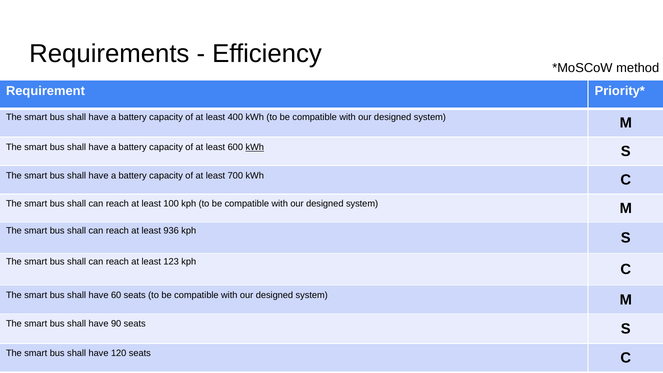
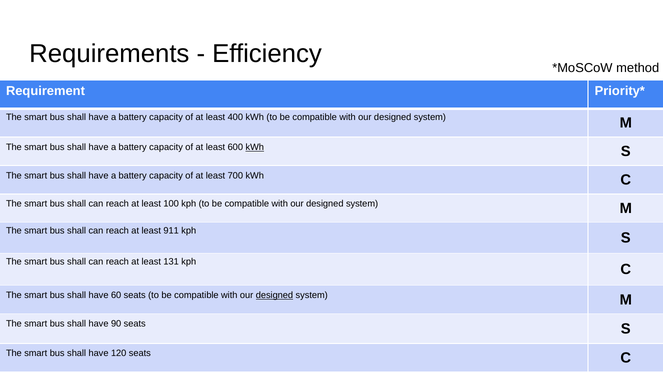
936: 936 -> 911
123: 123 -> 131
designed at (274, 295) underline: none -> present
